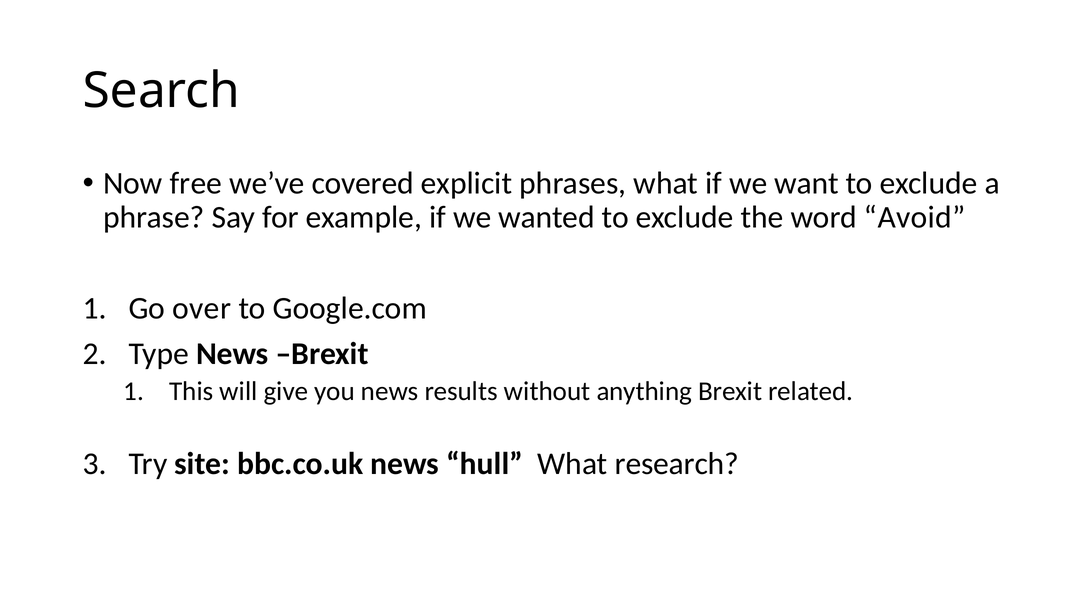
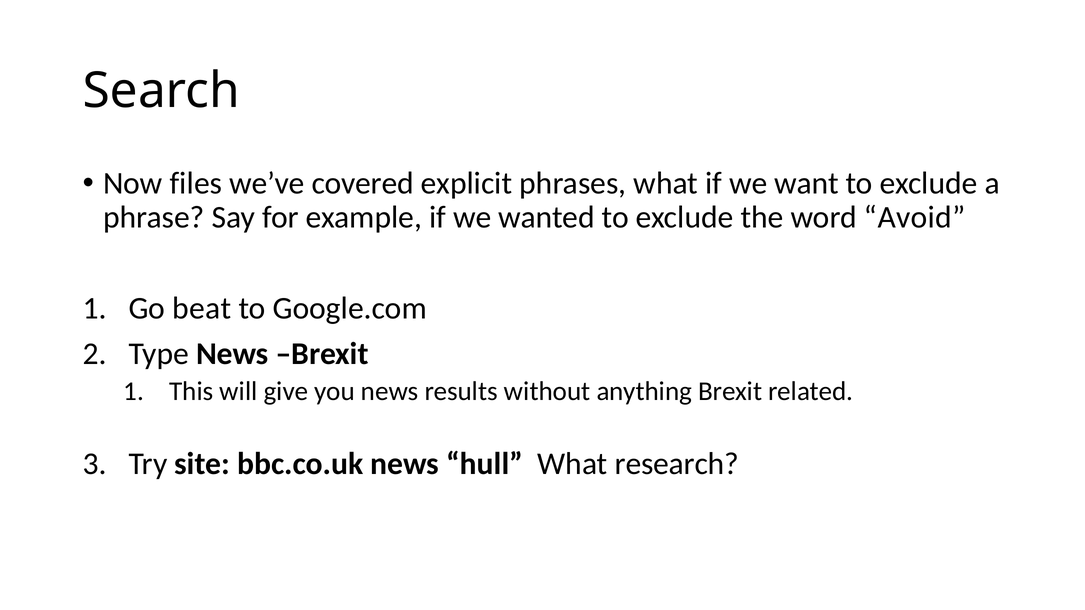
free: free -> files
over: over -> beat
